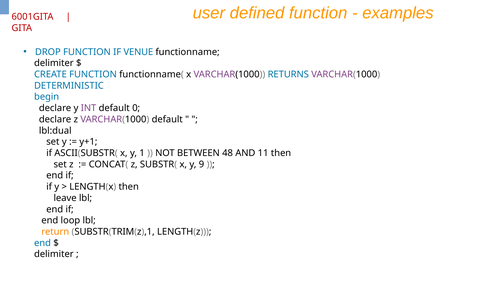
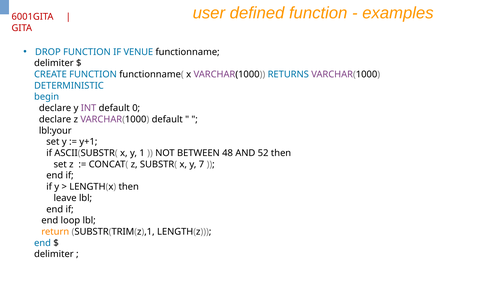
lbl:dual: lbl:dual -> lbl:your
11: 11 -> 52
9: 9 -> 7
